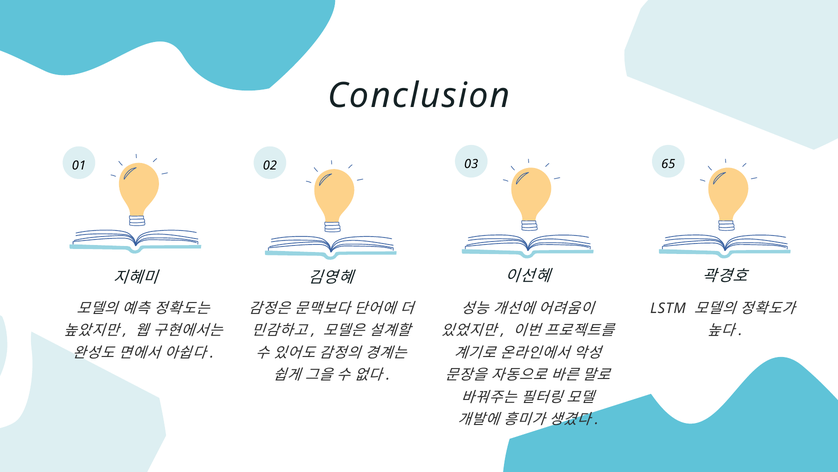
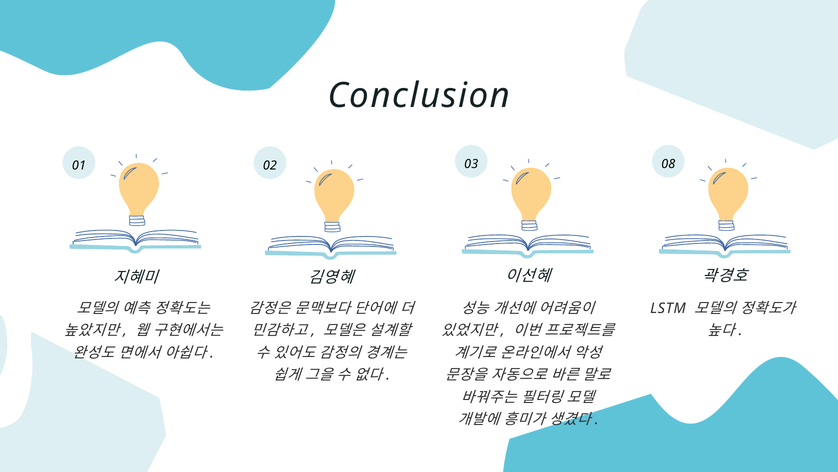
65: 65 -> 08
